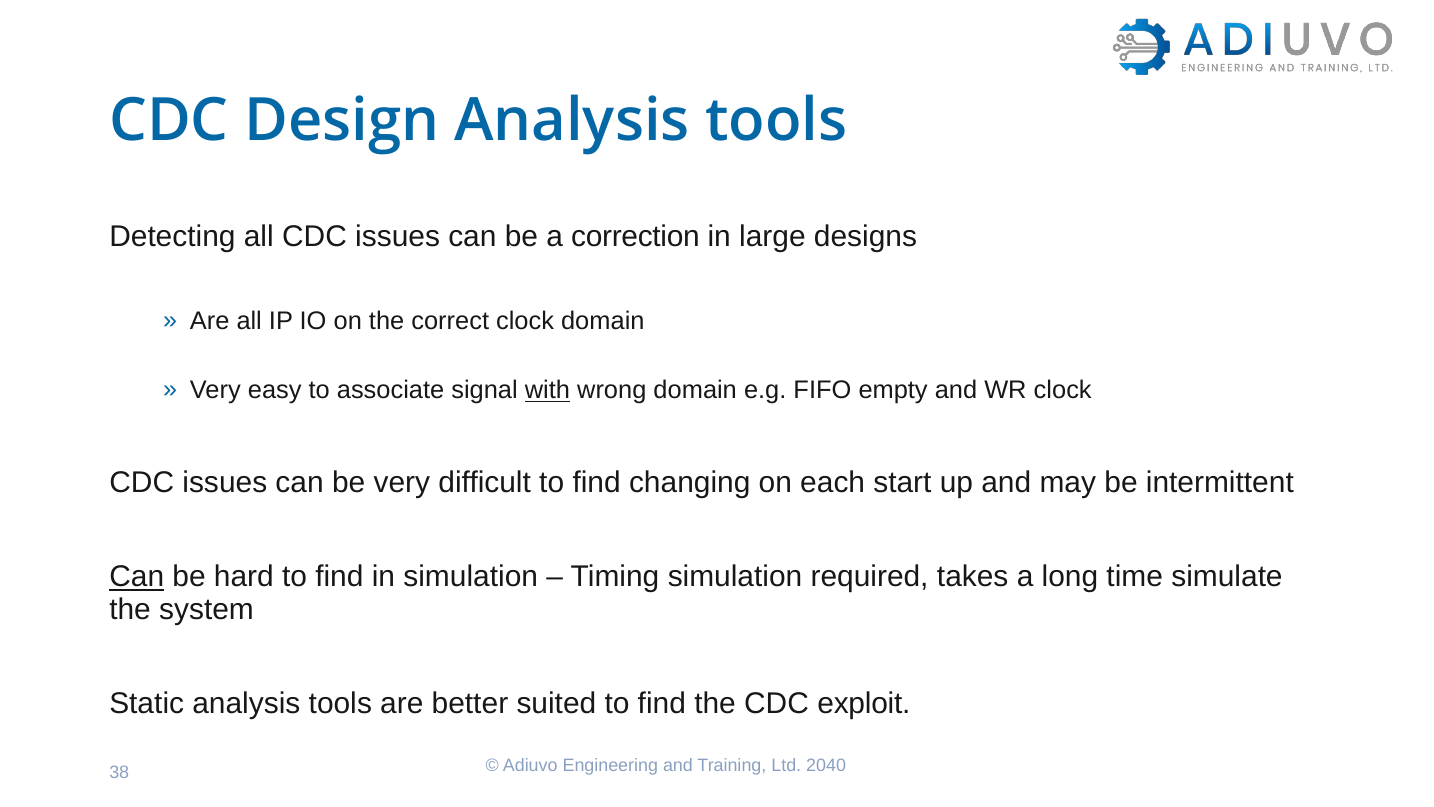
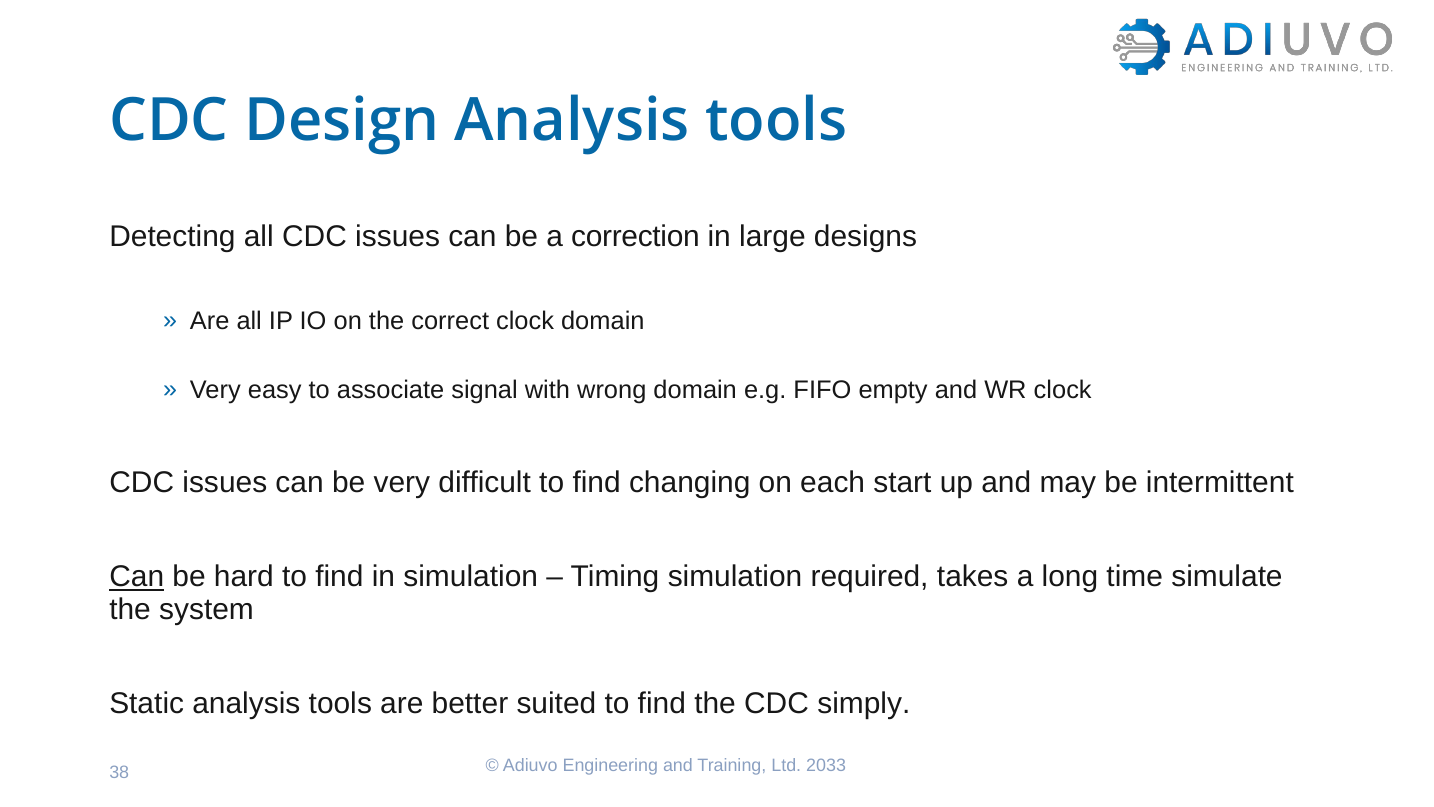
with underline: present -> none
exploit: exploit -> simply
2040: 2040 -> 2033
